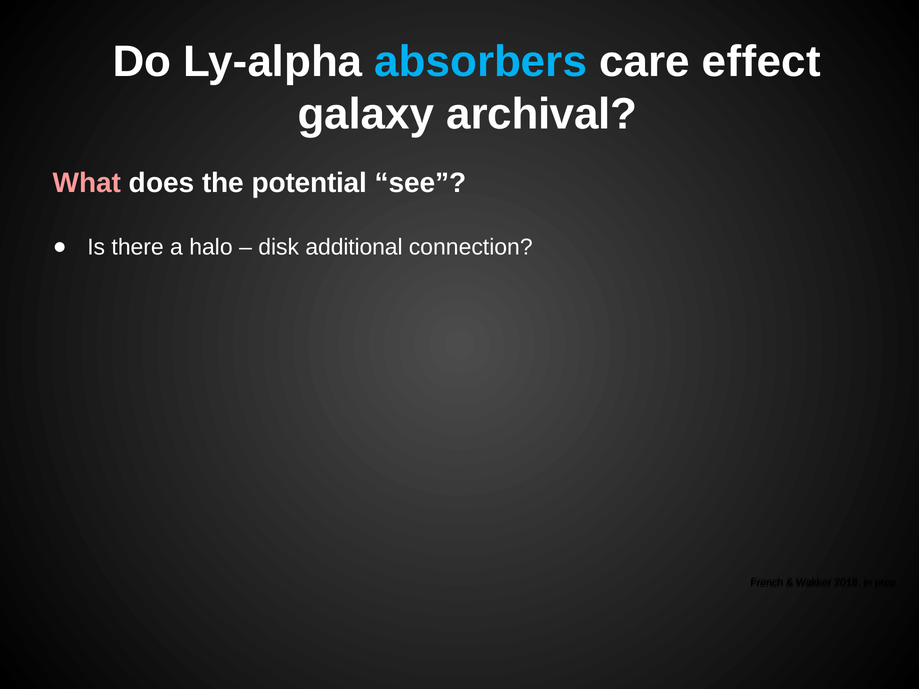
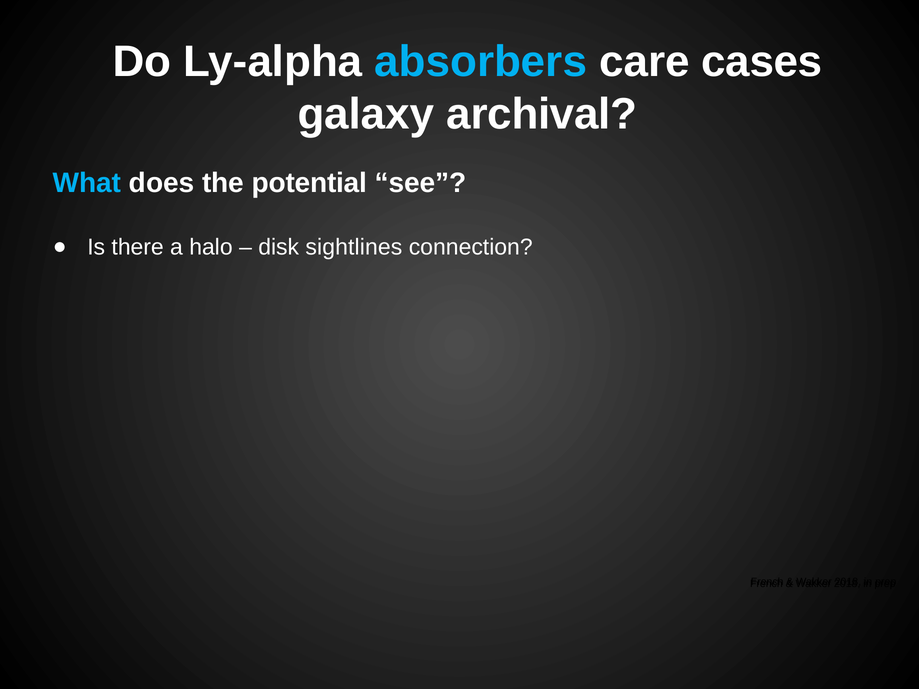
effect: effect -> cases
What colour: pink -> light blue
additional: additional -> sightlines
